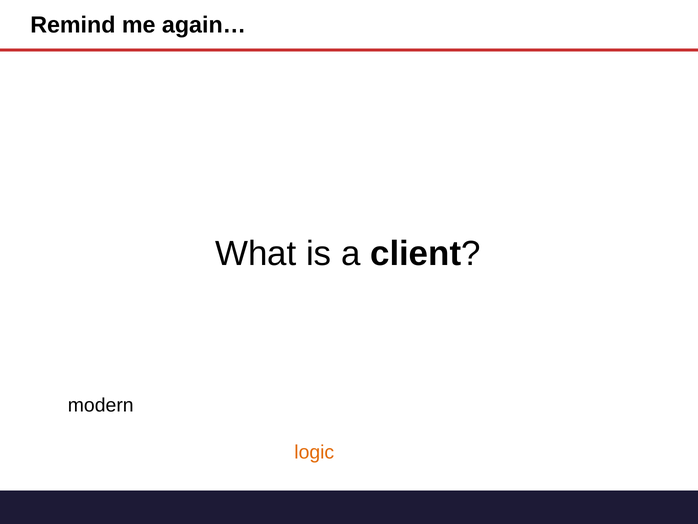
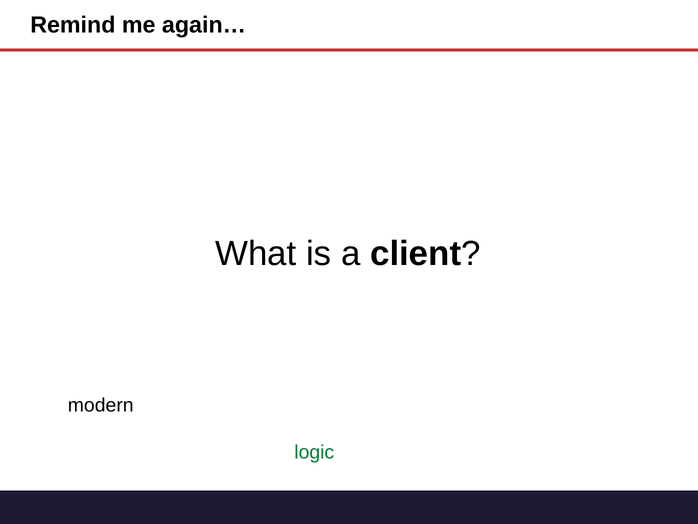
logic colour: orange -> green
